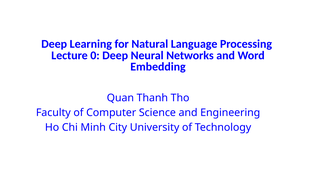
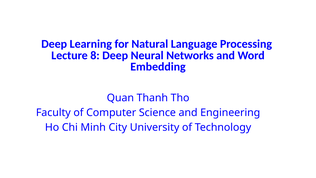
0: 0 -> 8
